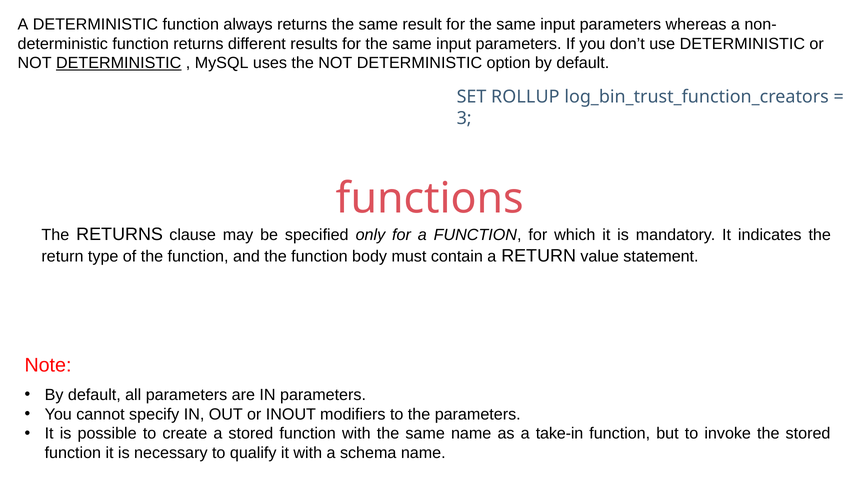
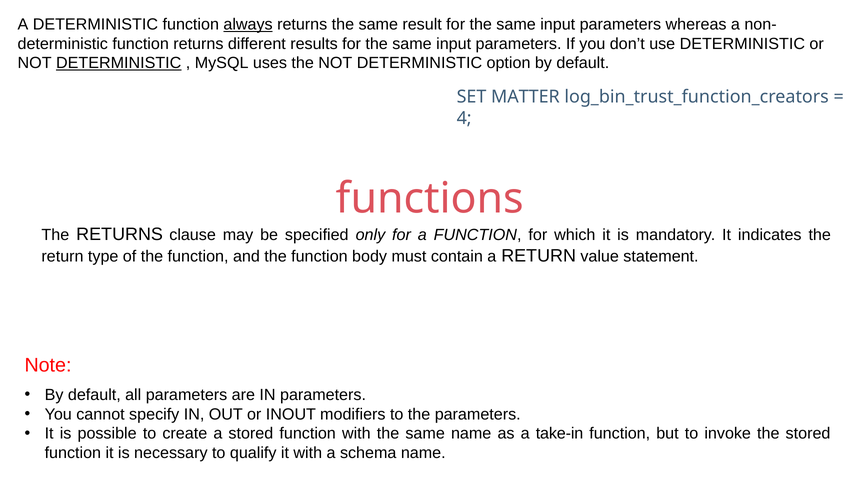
always underline: none -> present
ROLLUP: ROLLUP -> MATTER
3: 3 -> 4
